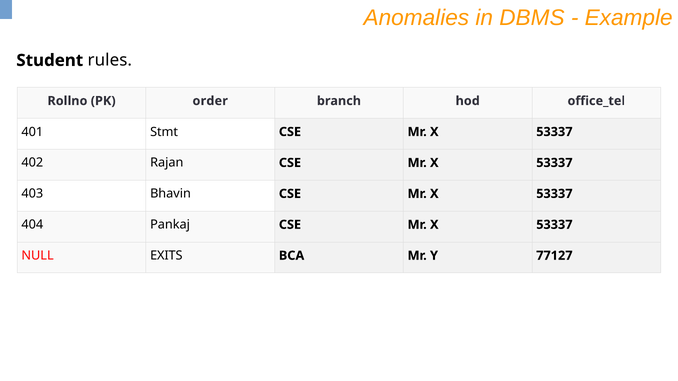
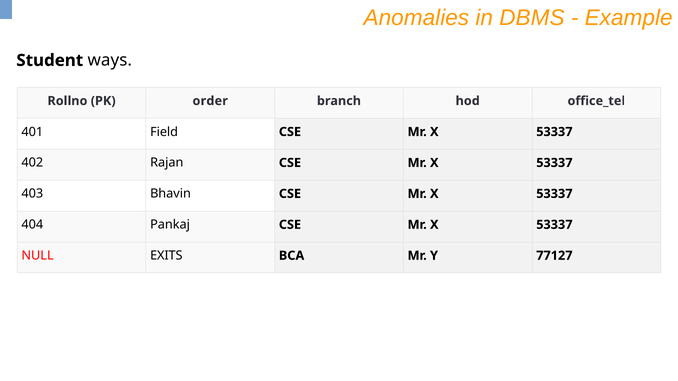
rules: rules -> ways
Stmt: Stmt -> Field
